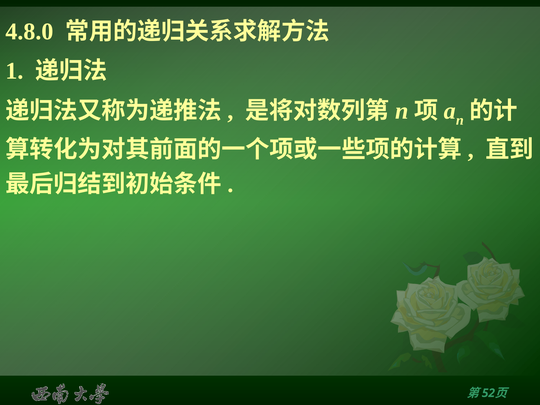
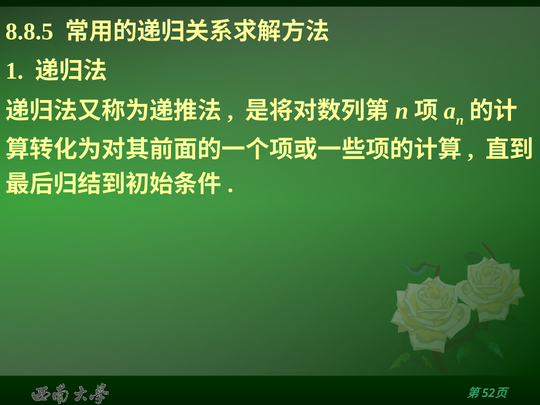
4.8.0: 4.8.0 -> 8.8.5
